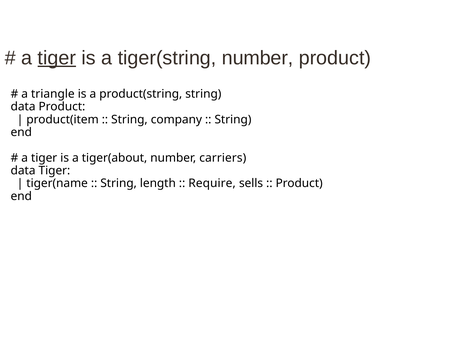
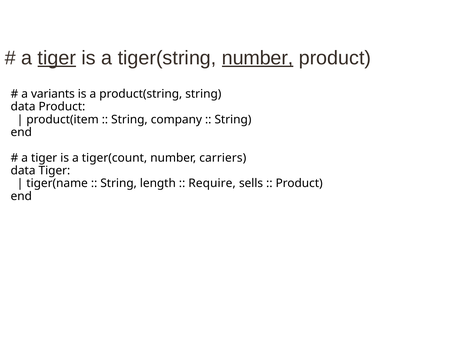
number at (258, 58) underline: none -> present
triangle: triangle -> variants
tiger(about: tiger(about -> tiger(count
